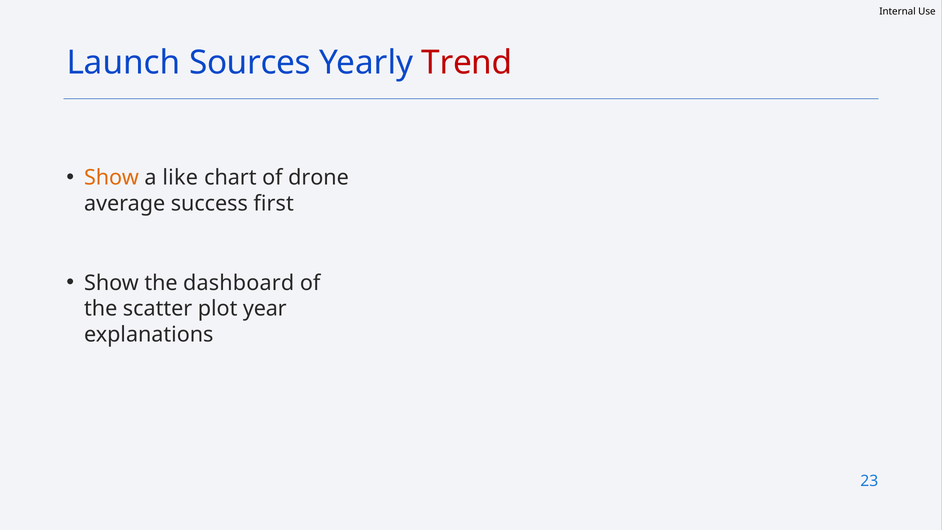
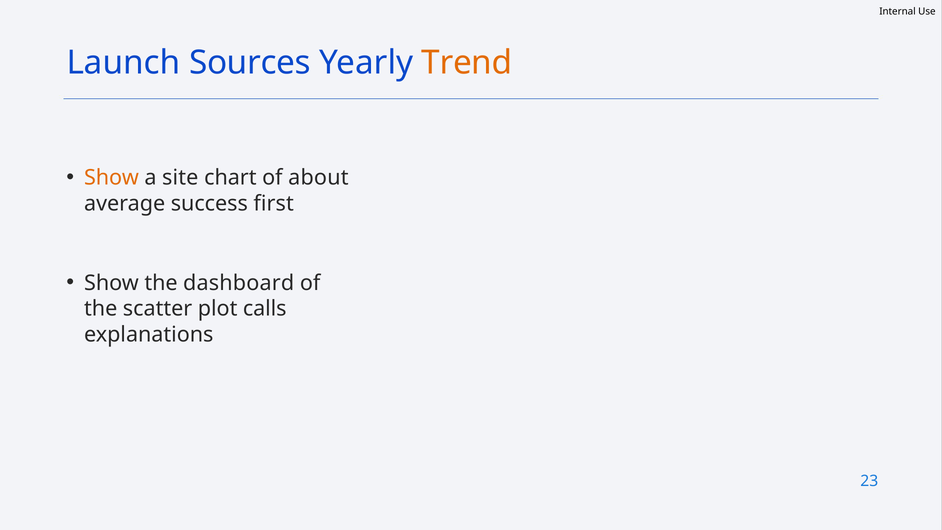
Trend colour: red -> orange
like: like -> site
drone: drone -> about
year: year -> calls
